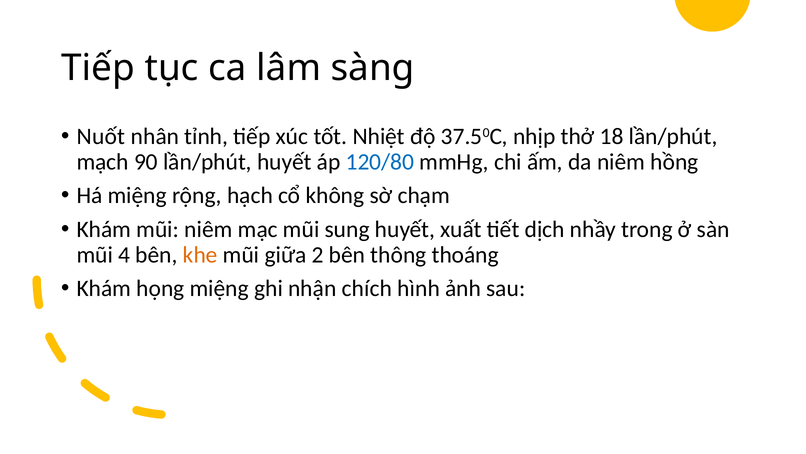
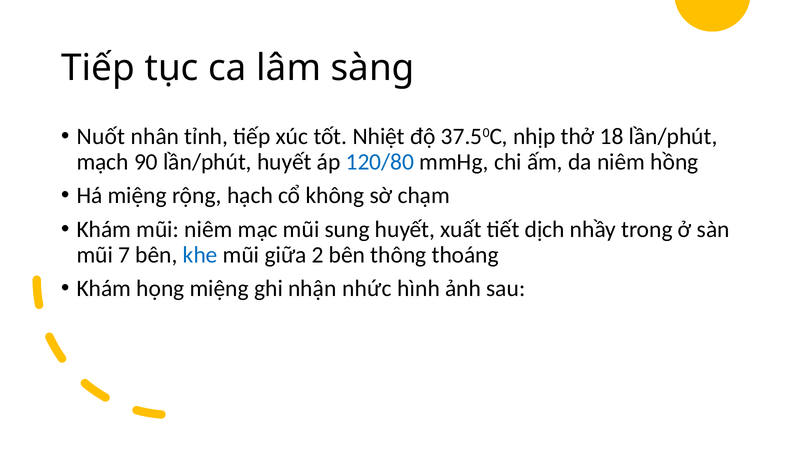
4: 4 -> 7
khe colour: orange -> blue
chích: chích -> nhức
